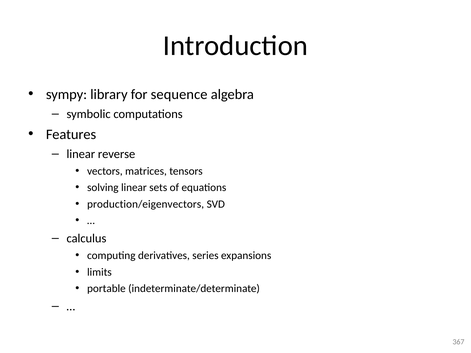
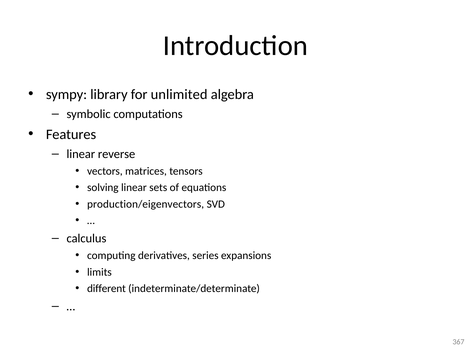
sequence: sequence -> unlimited
portable: portable -> different
